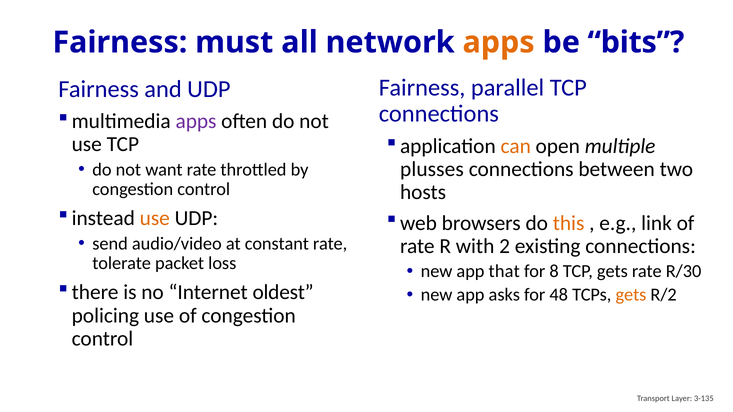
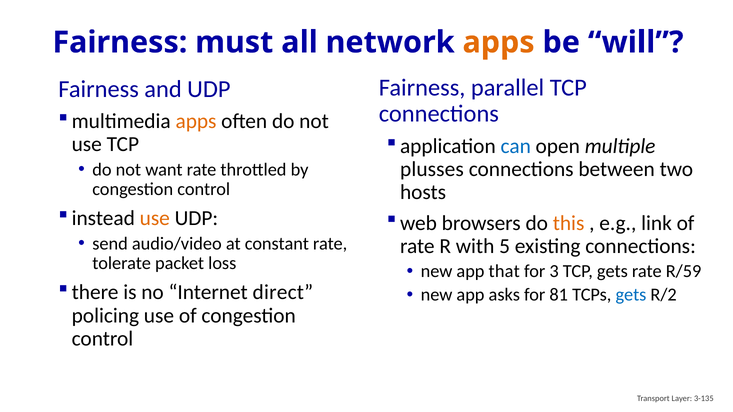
bits: bits -> will
apps at (196, 121) colour: purple -> orange
can colour: orange -> blue
2: 2 -> 5
8: 8 -> 3
R/30: R/30 -> R/59
oldest: oldest -> direct
48: 48 -> 81
gets at (631, 295) colour: orange -> blue
